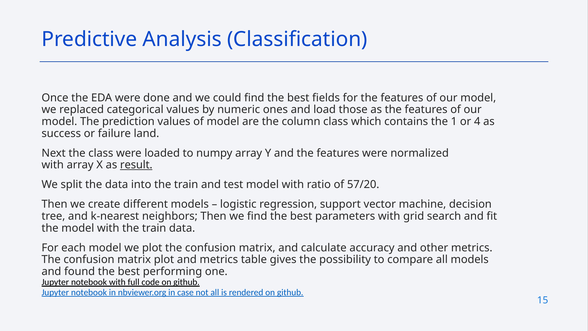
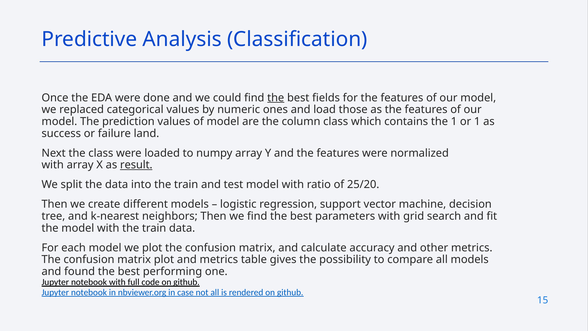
the at (276, 98) underline: none -> present
or 4: 4 -> 1
57/20: 57/20 -> 25/20
